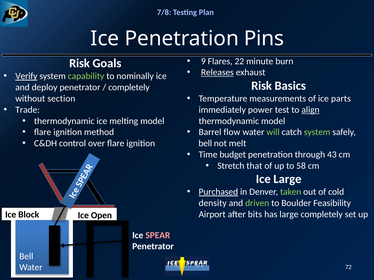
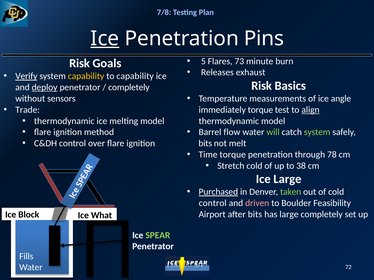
Ice at (105, 39) underline: none -> present
9: 9 -> 5
22: 22 -> 73
Releases underline: present -> none
capability at (86, 76) colour: light green -> yellow
to nominally: nominally -> capability
deploy underline: none -> present
parts: parts -> angle
section: section -> sensors
immediately power: power -> torque
bell at (205, 144): bell -> bits
Time budget: budget -> torque
43: 43 -> 78
Stretch that: that -> cold
58: 58 -> 38
density at (213, 203): density -> control
driven colour: light green -> pink
Open: Open -> What
SPEAR colour: pink -> light green
Bell at (26, 257): Bell -> Fills
